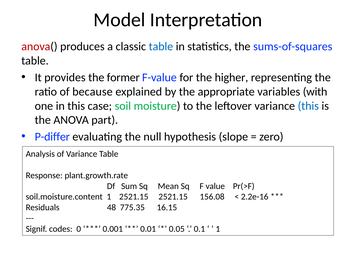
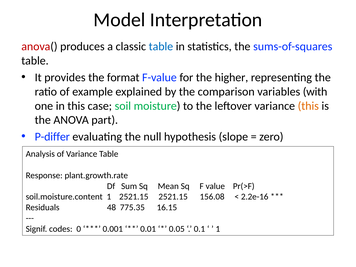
former: former -> format
because: because -> example
appropriate: appropriate -> comparison
this at (308, 106) colour: blue -> orange
